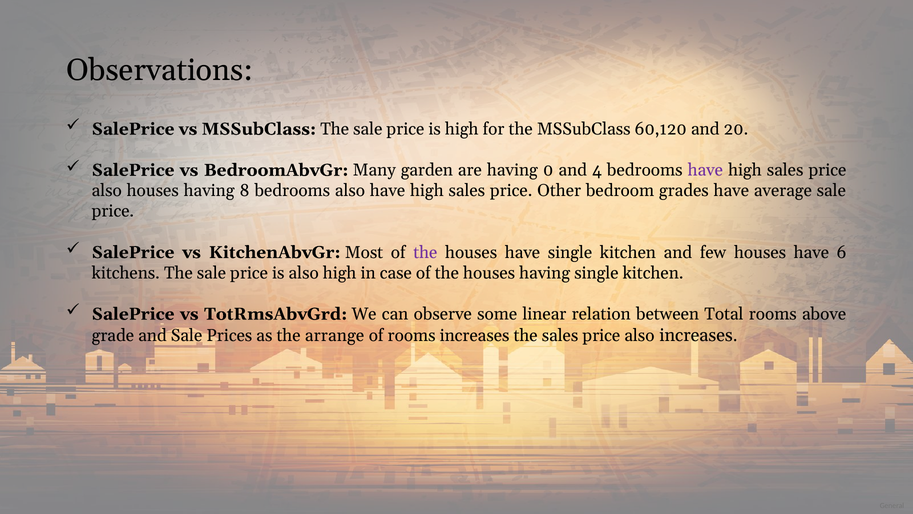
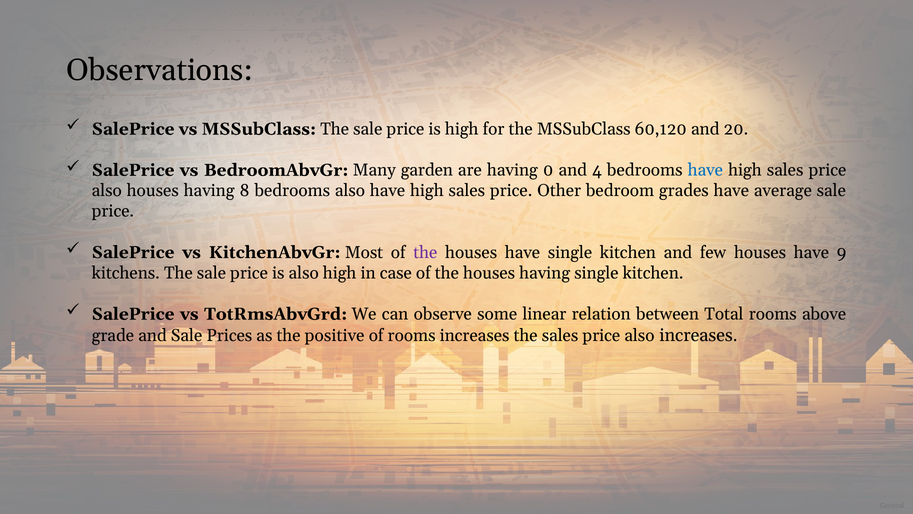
have at (705, 170) colour: purple -> blue
6: 6 -> 9
arrange: arrange -> positive
